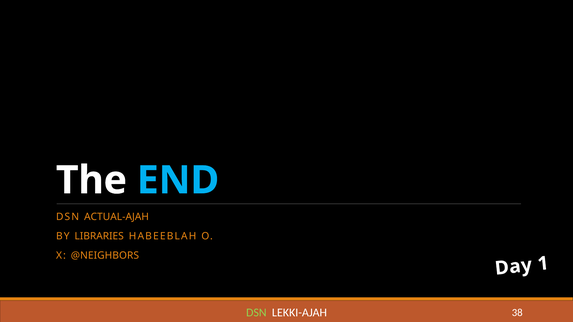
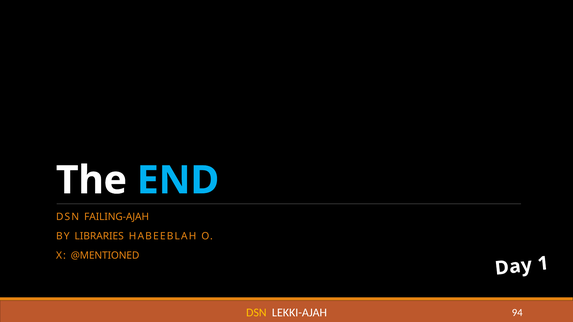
ACTUAL-AJAH: ACTUAL-AJAH -> FAILING-AJAH
@NEIGHBORS: @NEIGHBORS -> @MENTIONED
DSN at (256, 313) colour: light green -> yellow
38: 38 -> 94
